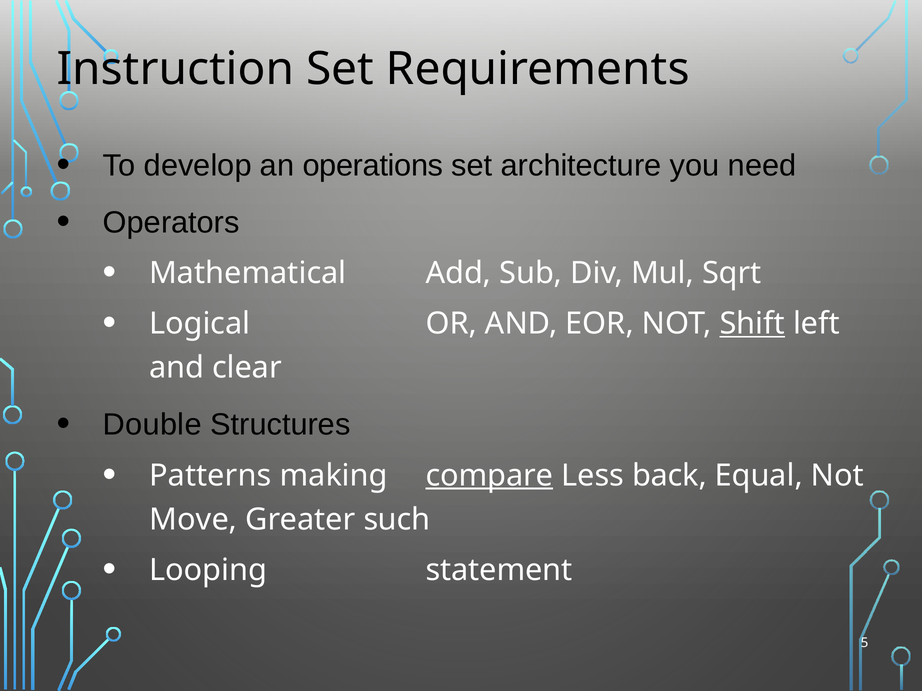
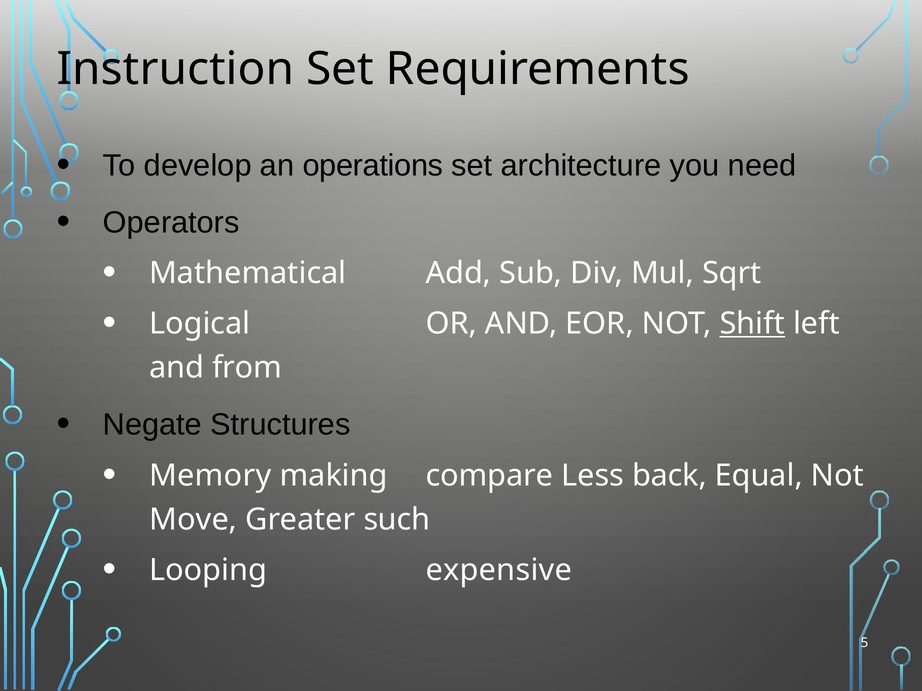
clear: clear -> from
Double: Double -> Negate
Patterns: Patterns -> Memory
compare underline: present -> none
statement: statement -> expensive
